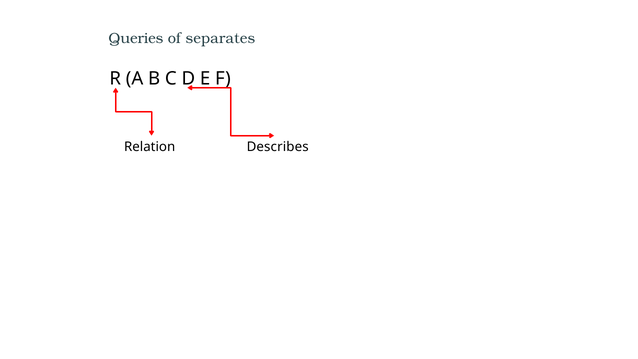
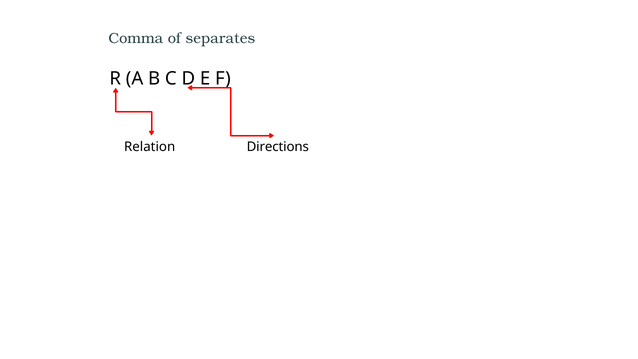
Queries: Queries -> Comma
Describes: Describes -> Directions
